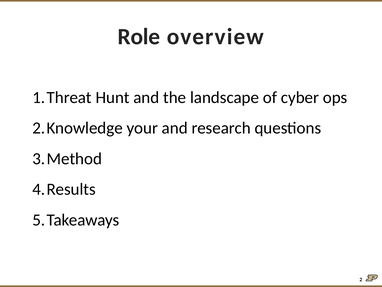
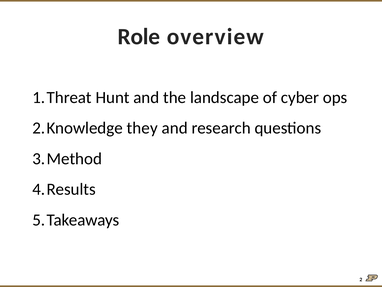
your: your -> they
